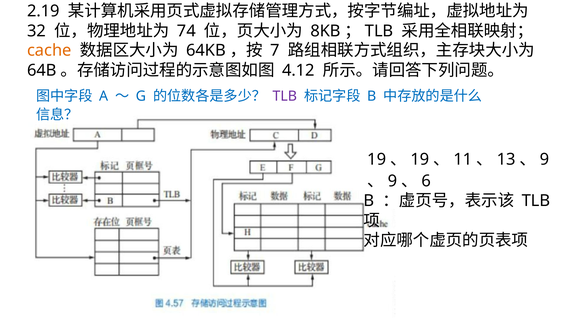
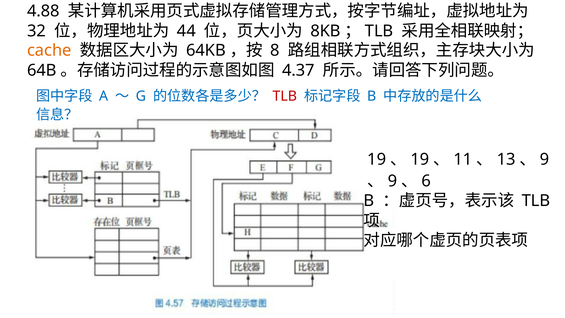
2.19: 2.19 -> 4.88
74: 74 -> 44
7: 7 -> 8
4.12: 4.12 -> 4.37
TLB at (285, 96) colour: purple -> red
